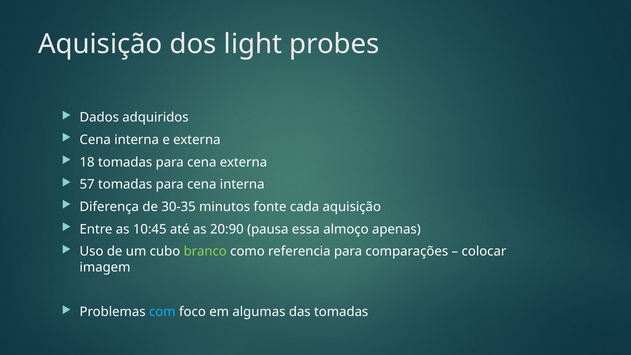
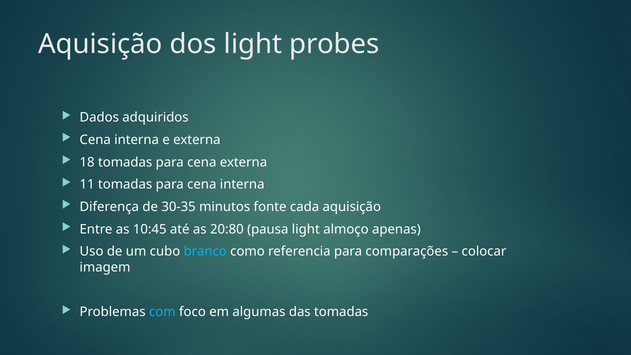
57: 57 -> 11
20:90: 20:90 -> 20:80
pausa essa: essa -> light
branco colour: light green -> light blue
